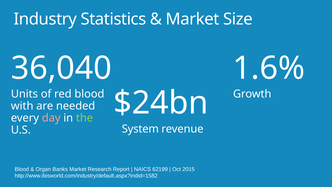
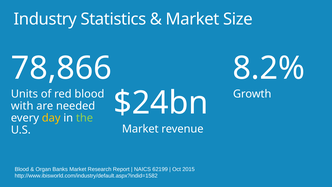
36,040: 36,040 -> 78,866
1.6%: 1.6% -> 8.2%
day colour: pink -> yellow
System at (140, 129): System -> Market
